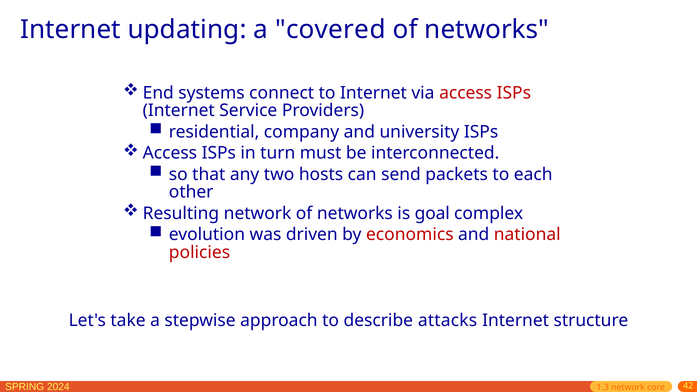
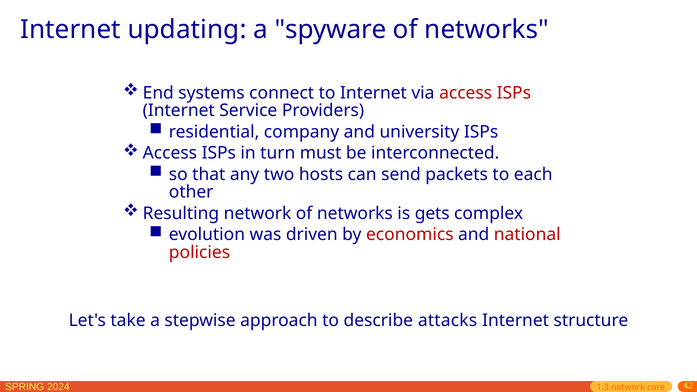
covered: covered -> spyware
goal: goal -> gets
